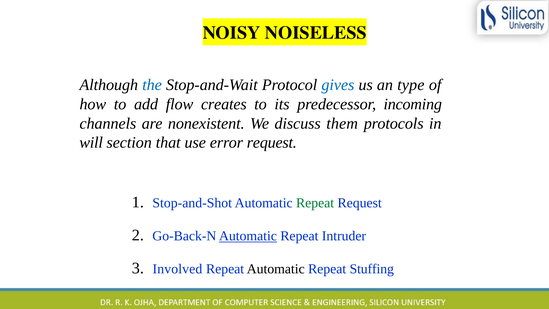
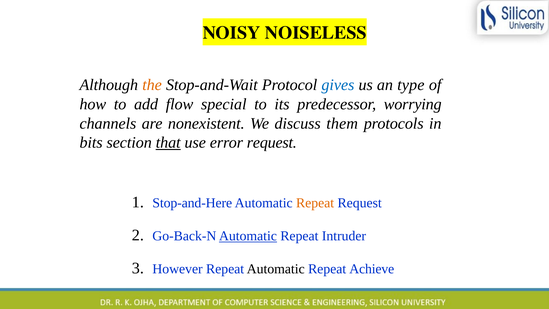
the colour: blue -> orange
creates: creates -> special
incoming: incoming -> worrying
will: will -> bits
that underline: none -> present
Stop-and-Shot: Stop-and-Shot -> Stop-and-Here
Repeat at (315, 203) colour: green -> orange
Involved: Involved -> However
Stuffing: Stuffing -> Achieve
